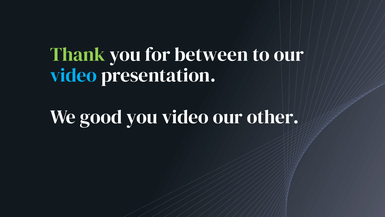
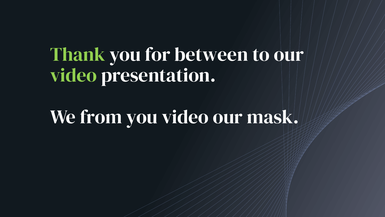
video at (73, 75) colour: light blue -> light green
good: good -> from
other: other -> mask
